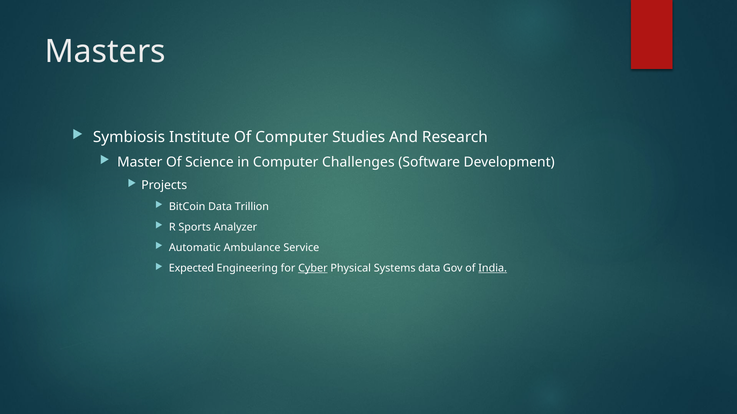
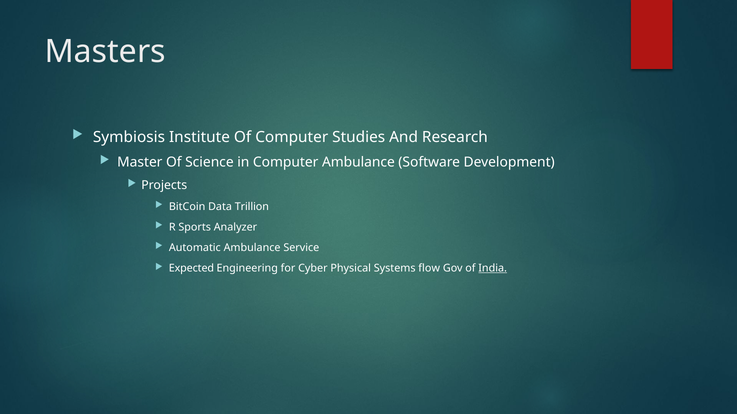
Computer Challenges: Challenges -> Ambulance
Cyber underline: present -> none
Systems data: data -> flow
